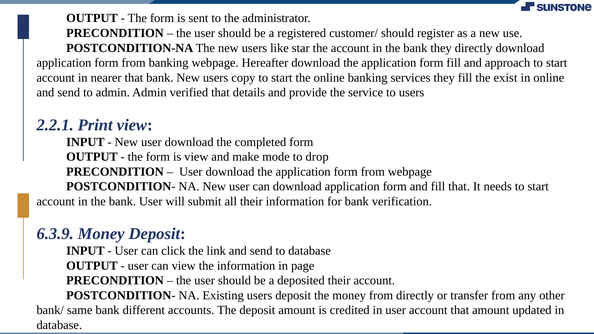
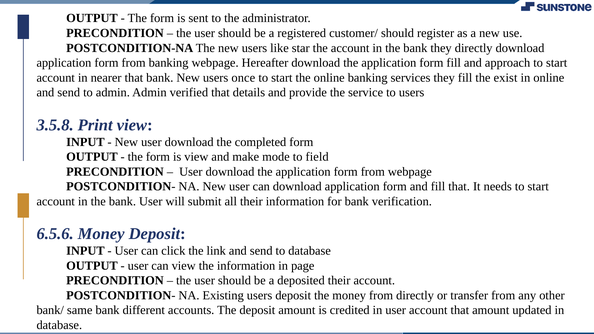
copy: copy -> once
2.2.1: 2.2.1 -> 3.5.8
drop: drop -> field
6.3.9: 6.3.9 -> 6.5.6
